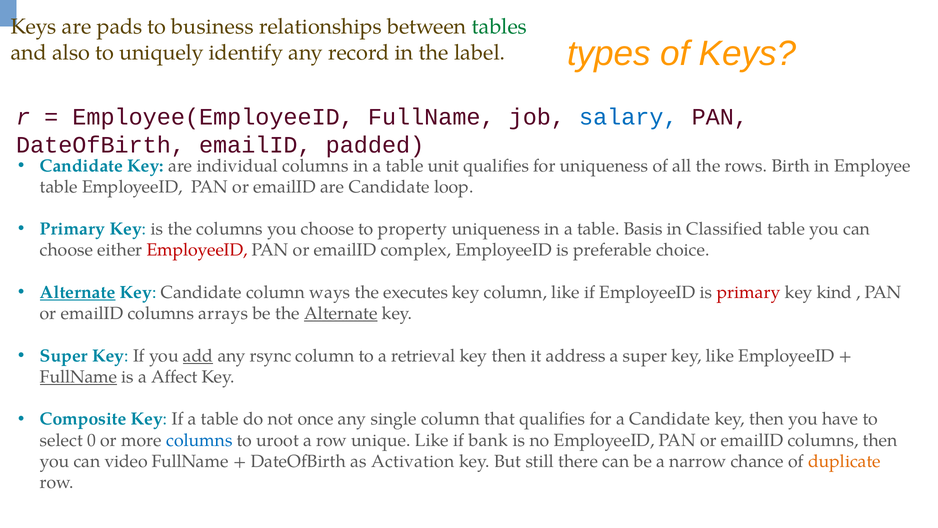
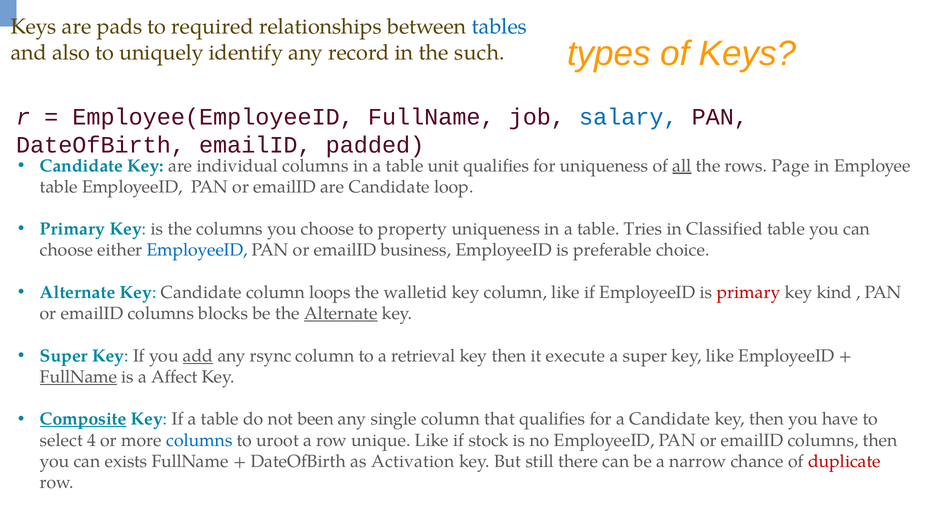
business: business -> required
tables colour: green -> blue
label: label -> such
all underline: none -> present
Birth: Birth -> Page
Basis: Basis -> Tries
EmployeeID at (197, 250) colour: red -> blue
complex: complex -> business
Alternate at (78, 292) underline: present -> none
ways: ways -> loops
executes: executes -> walletid
arrays: arrays -> blocks
address: address -> execute
Composite underline: none -> present
once: once -> been
0: 0 -> 4
bank: bank -> stock
video: video -> exists
duplicate colour: orange -> red
